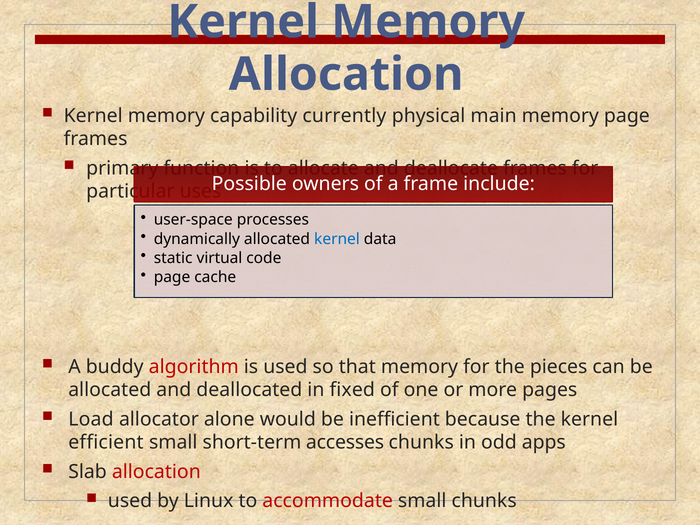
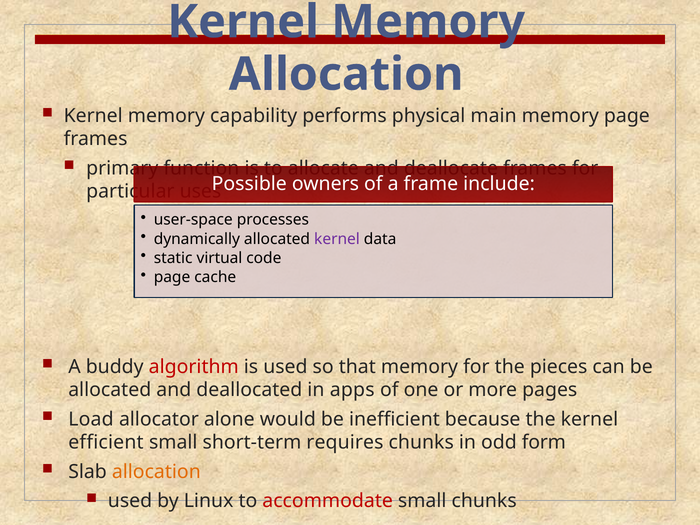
currently: currently -> performs
kernel at (337, 239) colour: blue -> purple
fixed: fixed -> apps
accesses: accesses -> requires
apps: apps -> form
allocation at (156, 472) colour: red -> orange
